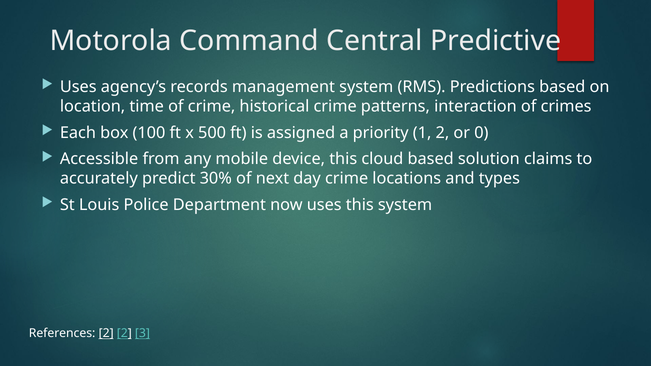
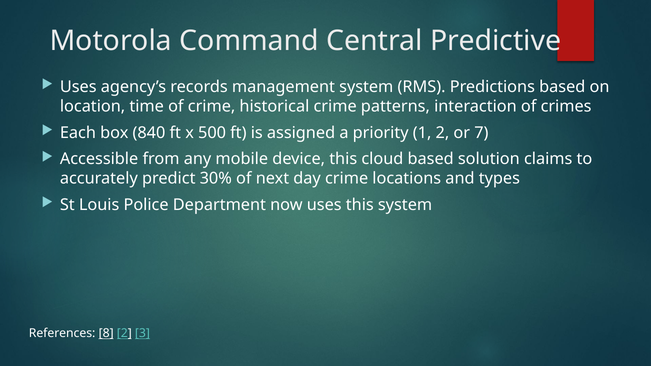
100: 100 -> 840
0: 0 -> 7
References 2: 2 -> 8
